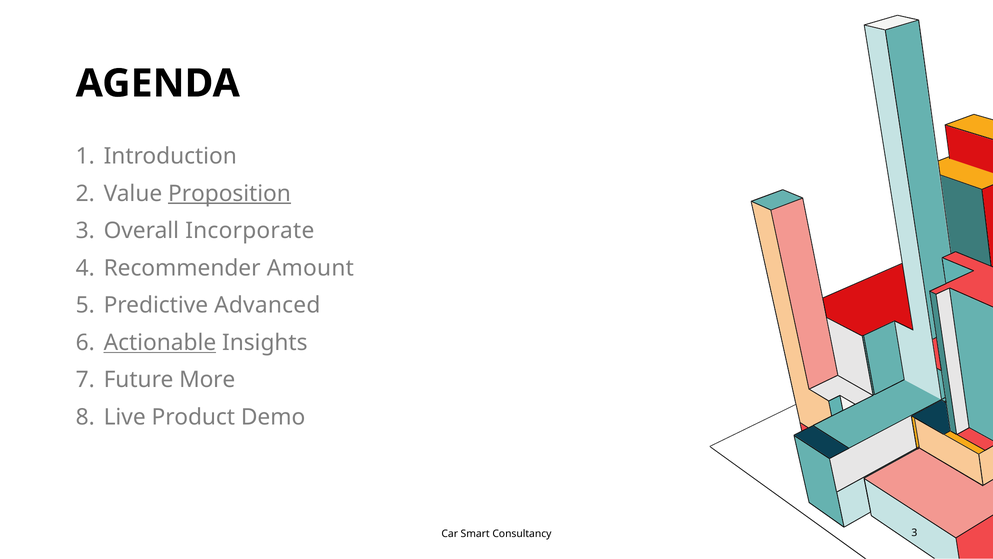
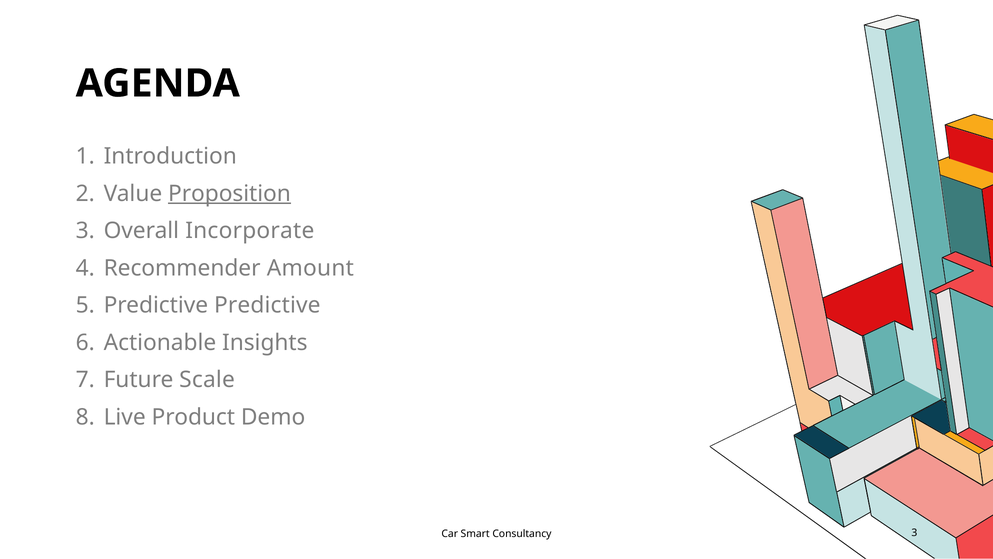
Predictive Advanced: Advanced -> Predictive
Actionable underline: present -> none
More: More -> Scale
